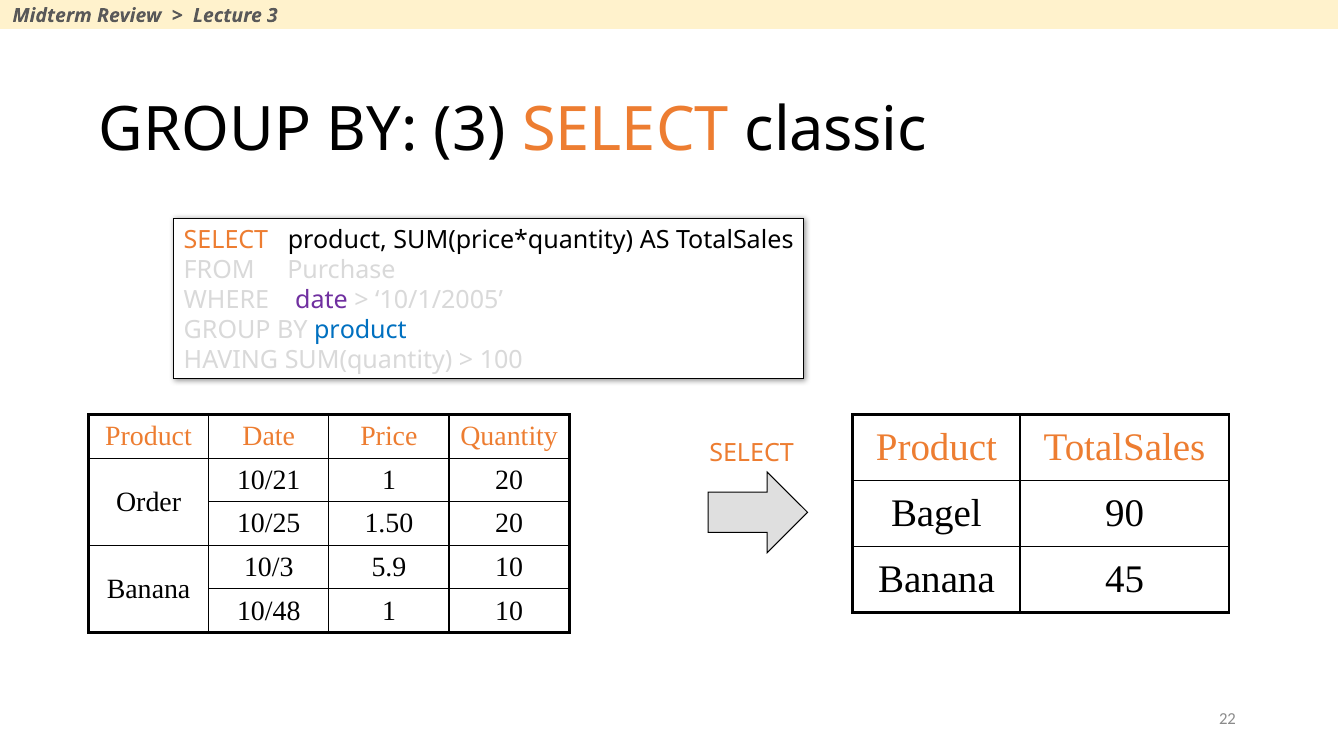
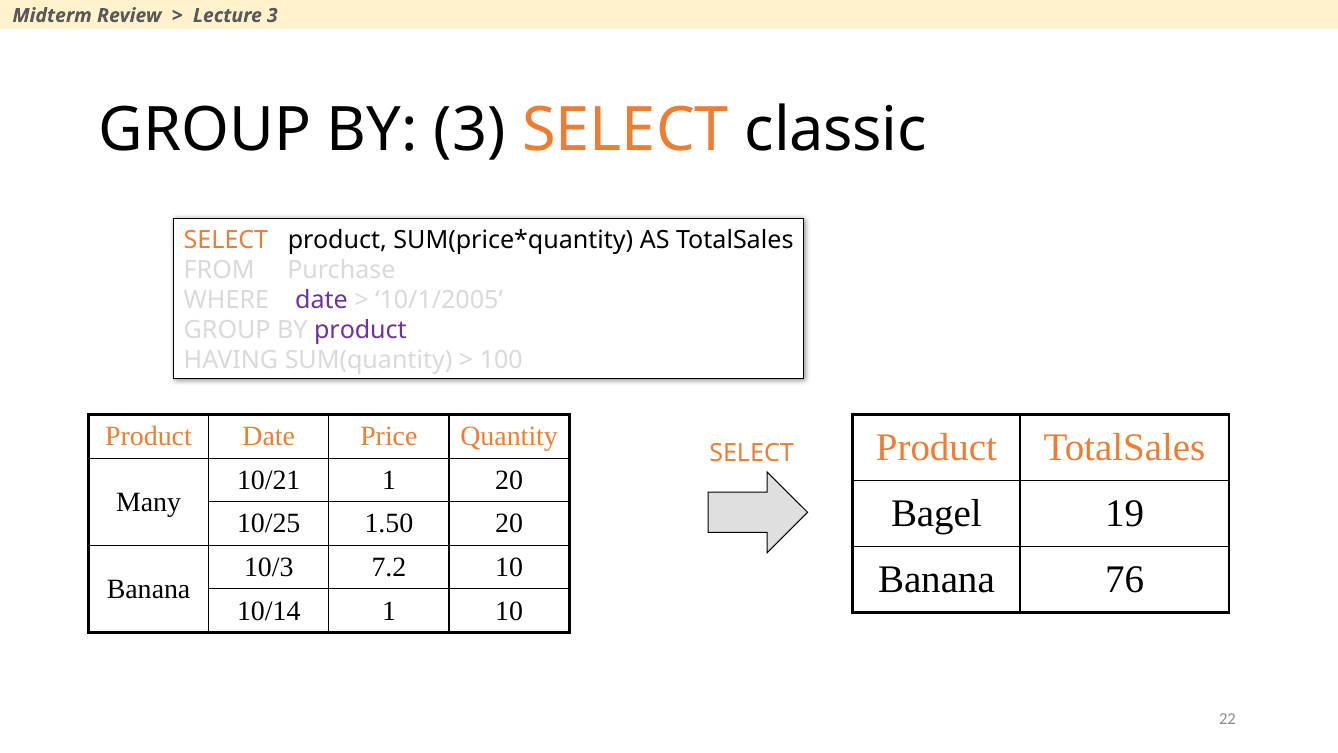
product at (360, 330) colour: blue -> purple
Order: Order -> Many
90: 90 -> 19
5.9: 5.9 -> 7.2
45: 45 -> 76
10/48: 10/48 -> 10/14
